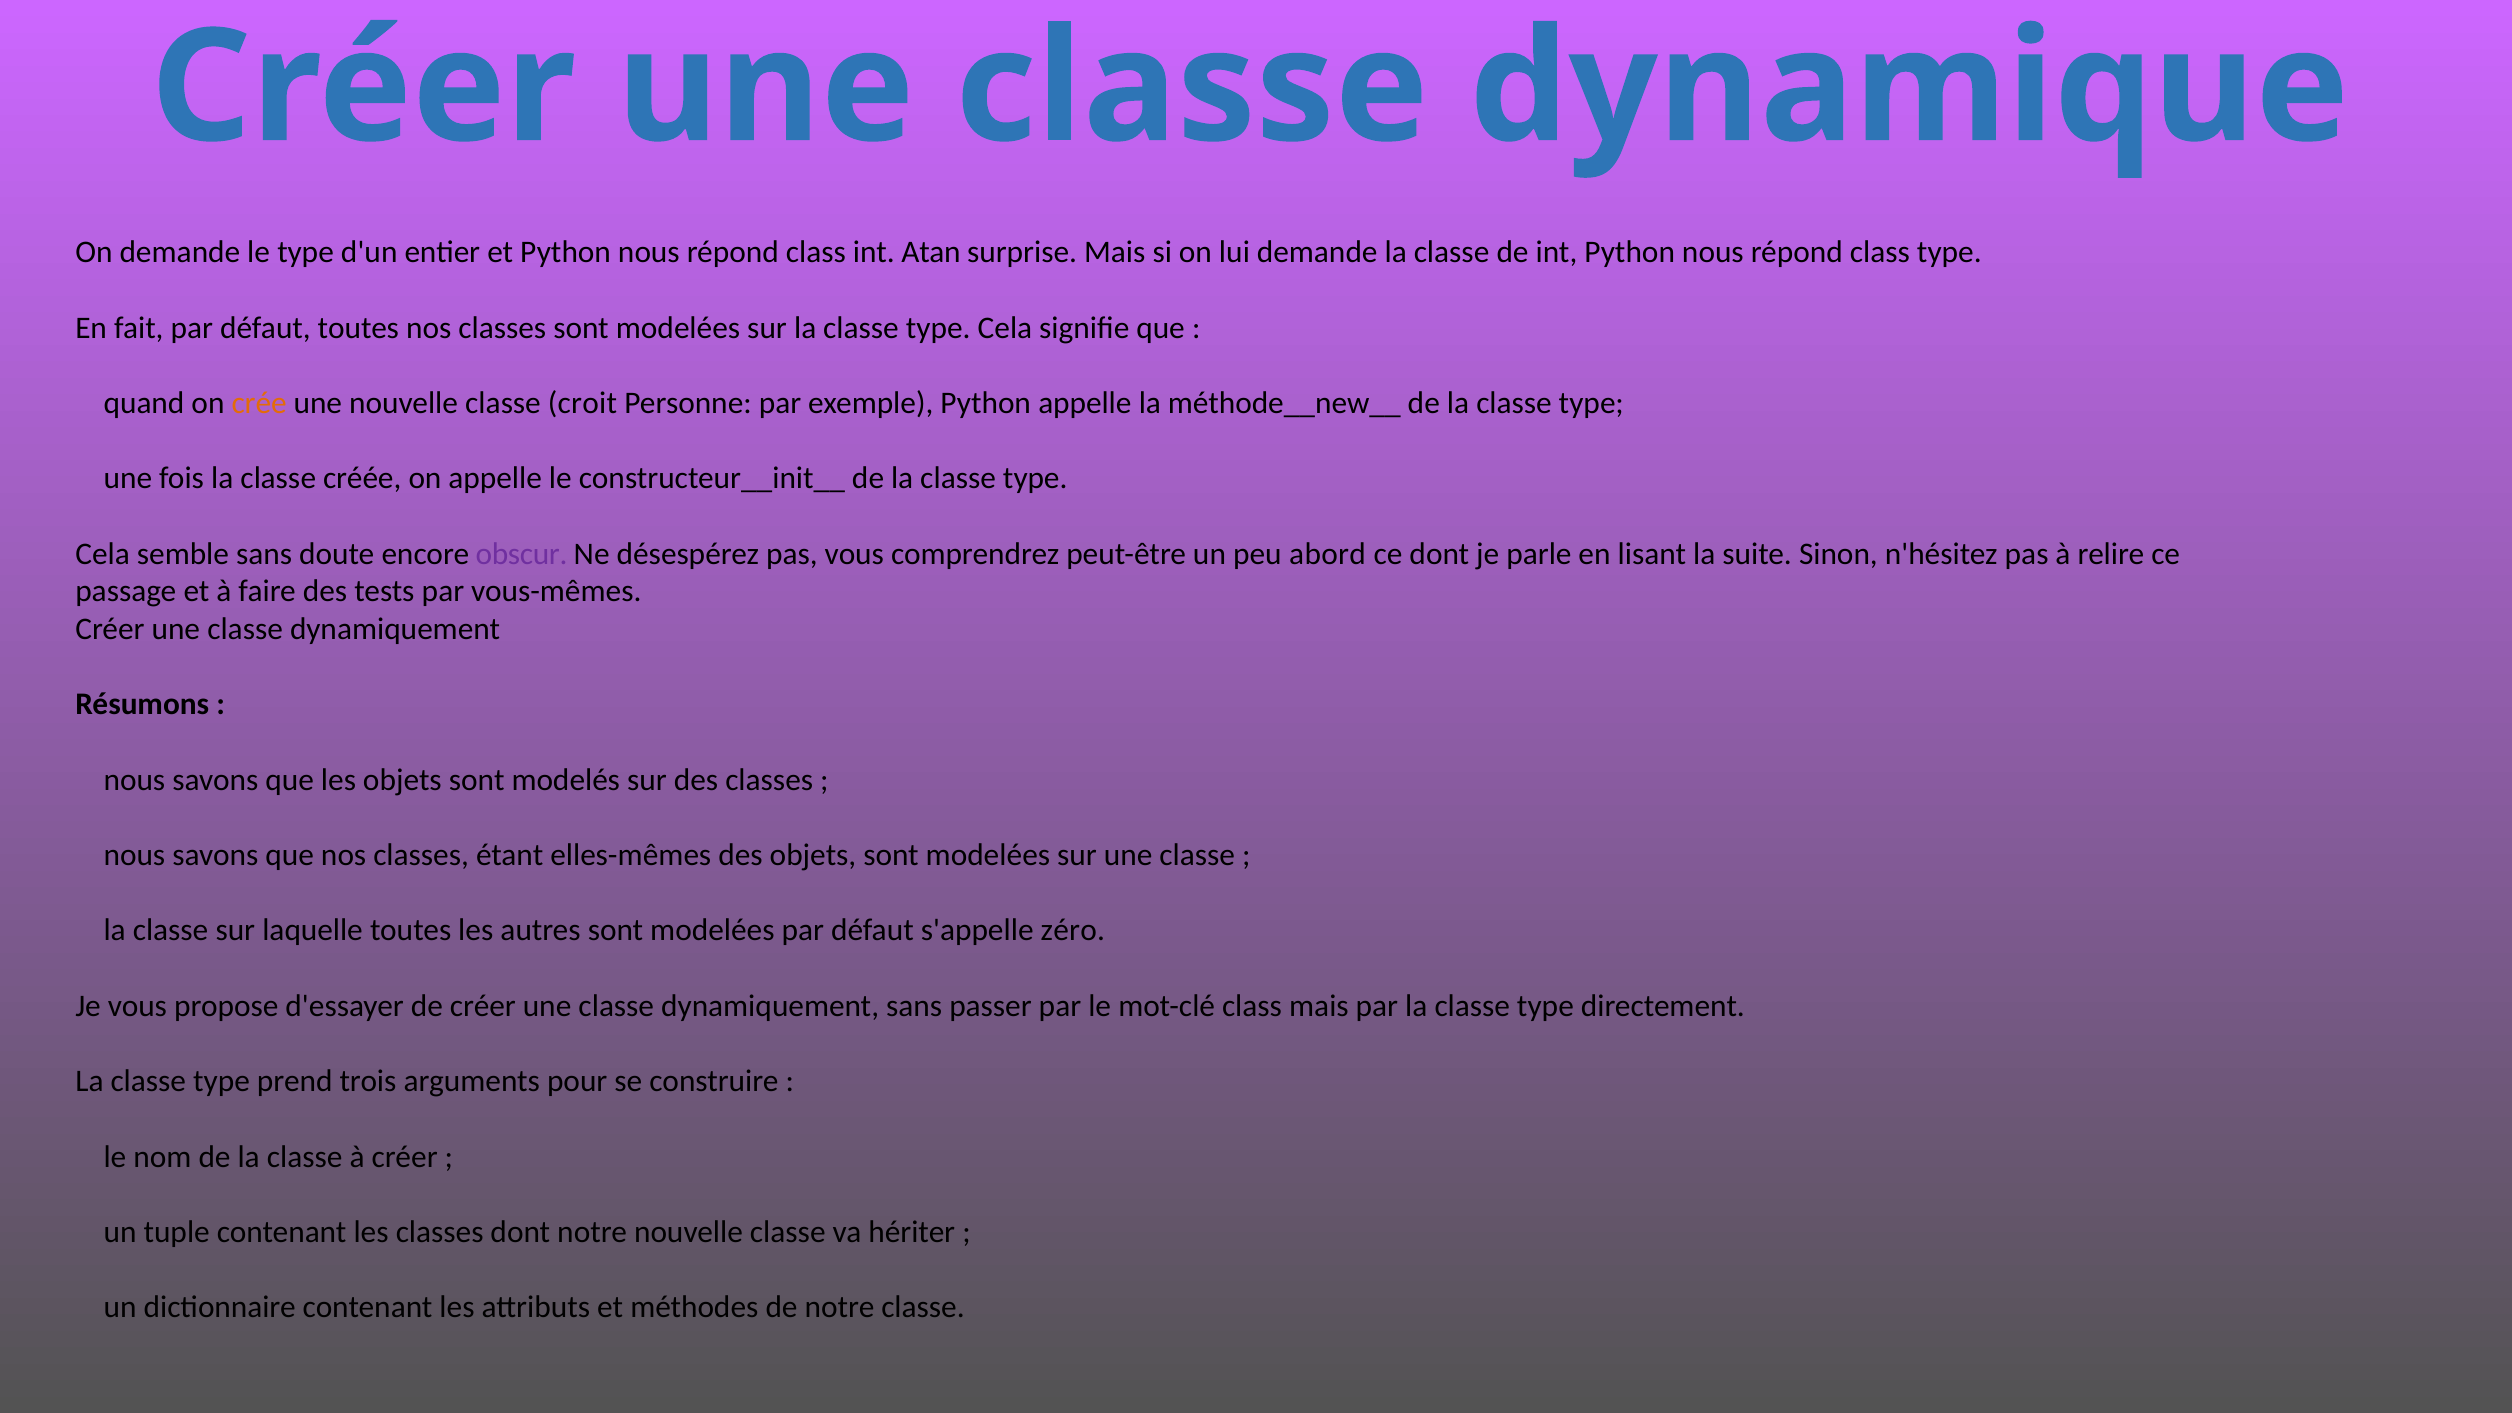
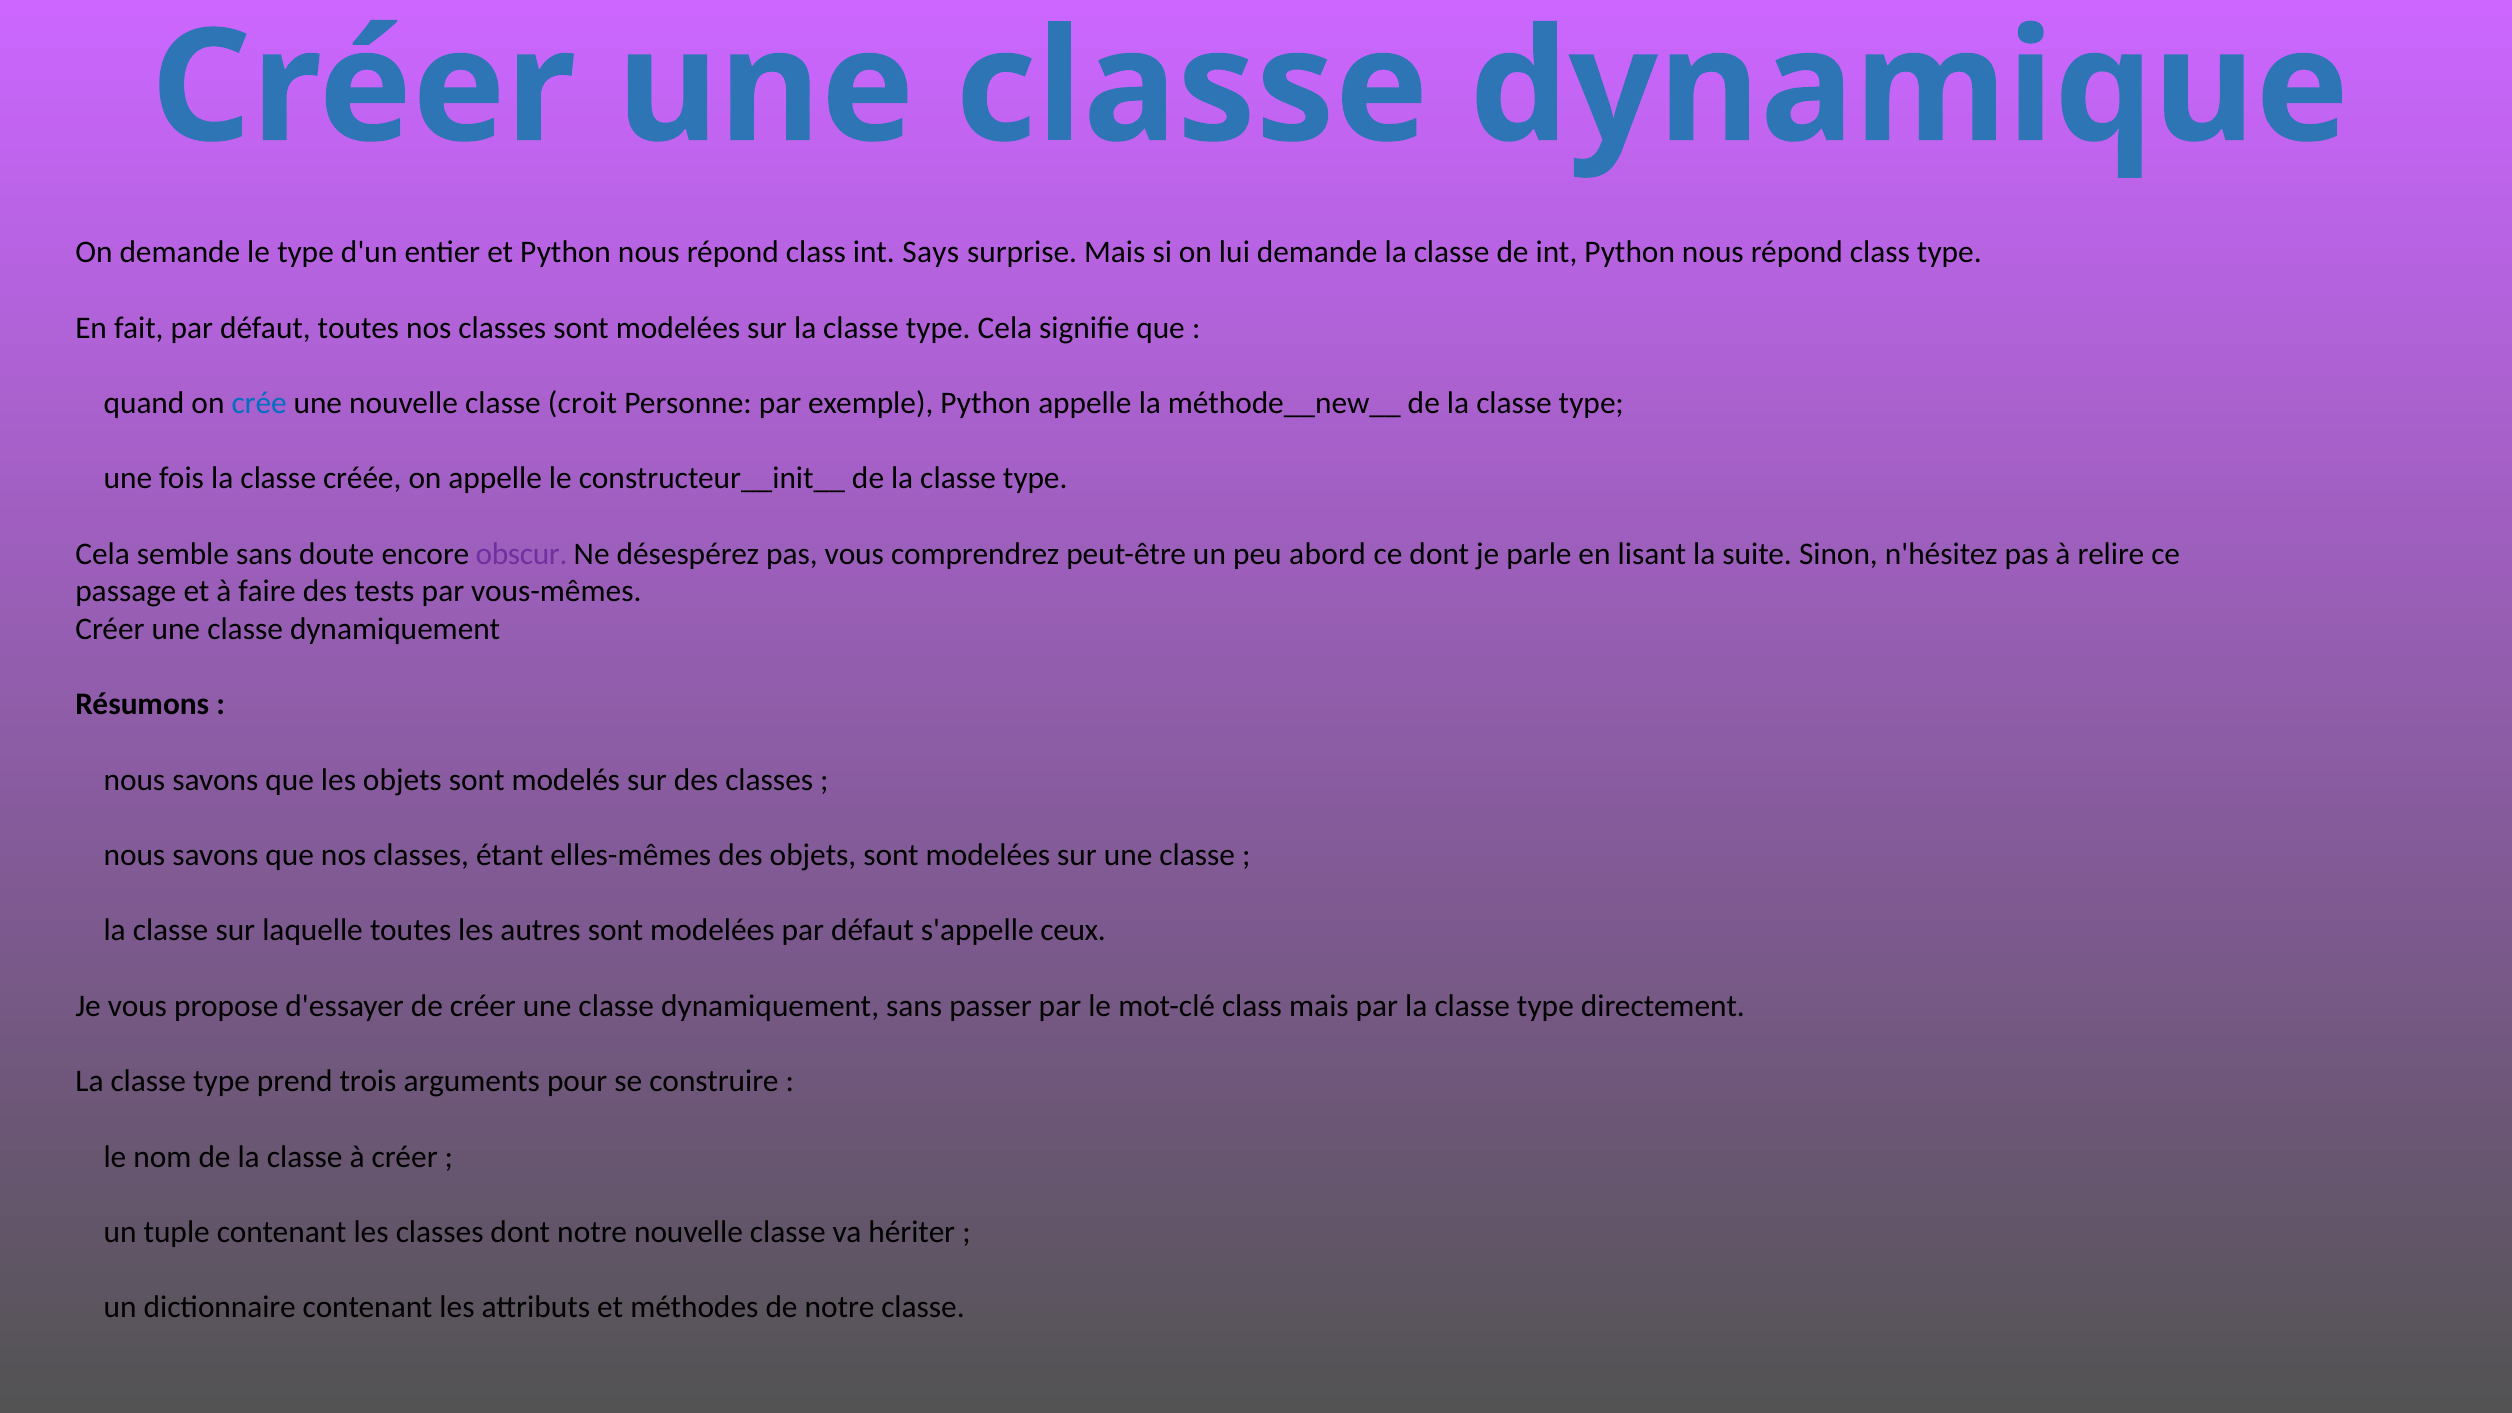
Atan: Atan -> Says
crée colour: orange -> blue
zéro: zéro -> ceux
